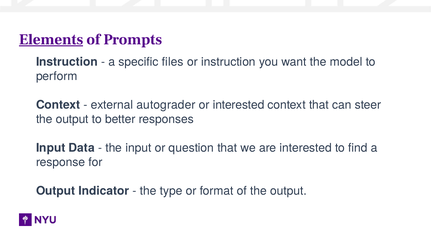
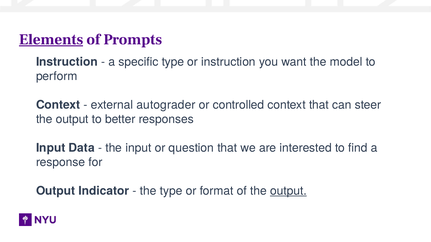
specific files: files -> type
or interested: interested -> controlled
output at (288, 191) underline: none -> present
